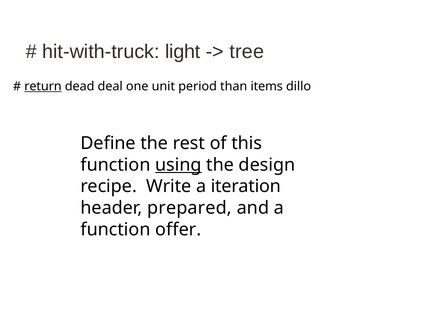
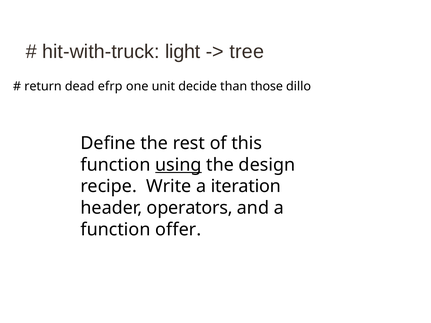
return underline: present -> none
deal: deal -> efrp
period: period -> decide
items: items -> those
prepared: prepared -> operators
